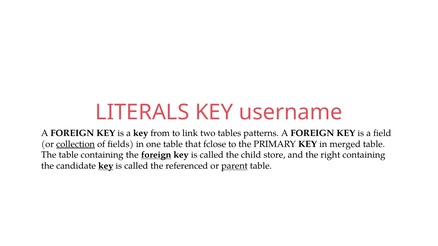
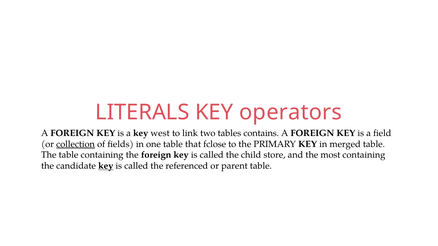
username: username -> operators
from: from -> west
patterns: patterns -> contains
foreign at (156, 155) underline: present -> none
right: right -> most
parent underline: present -> none
